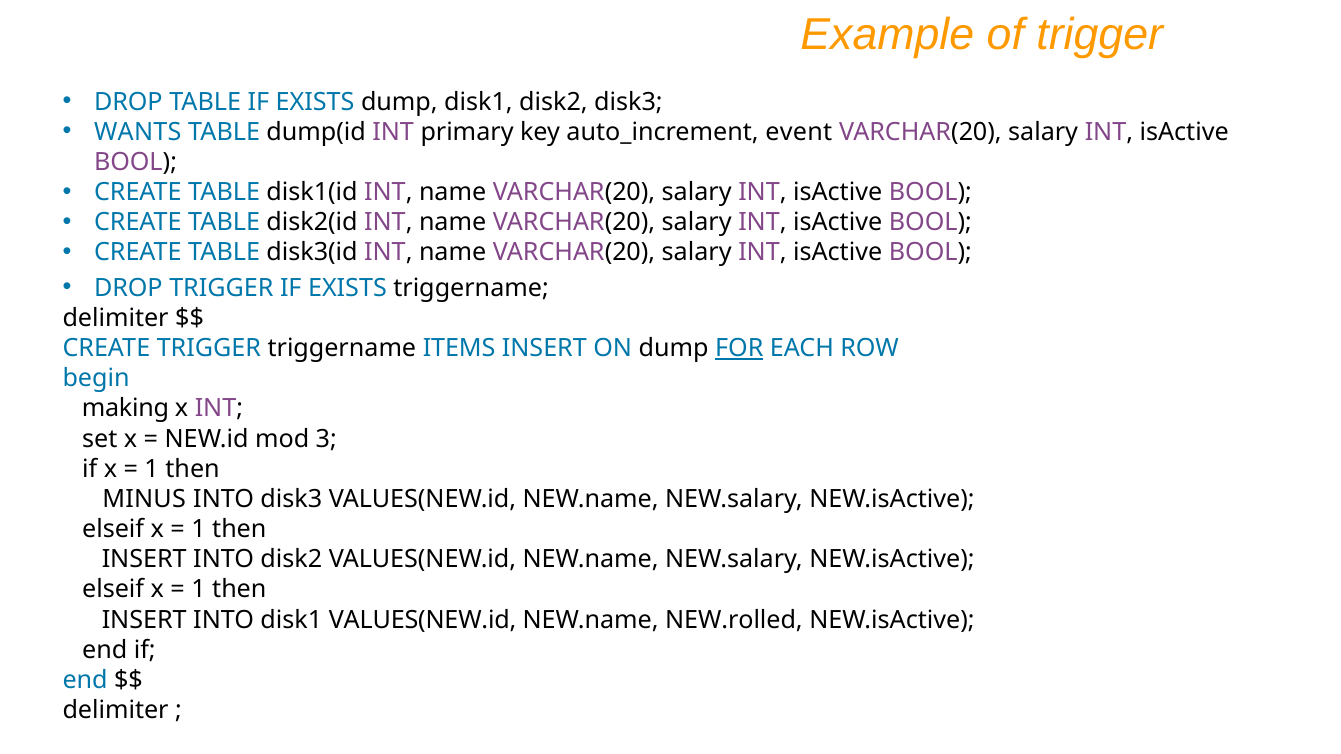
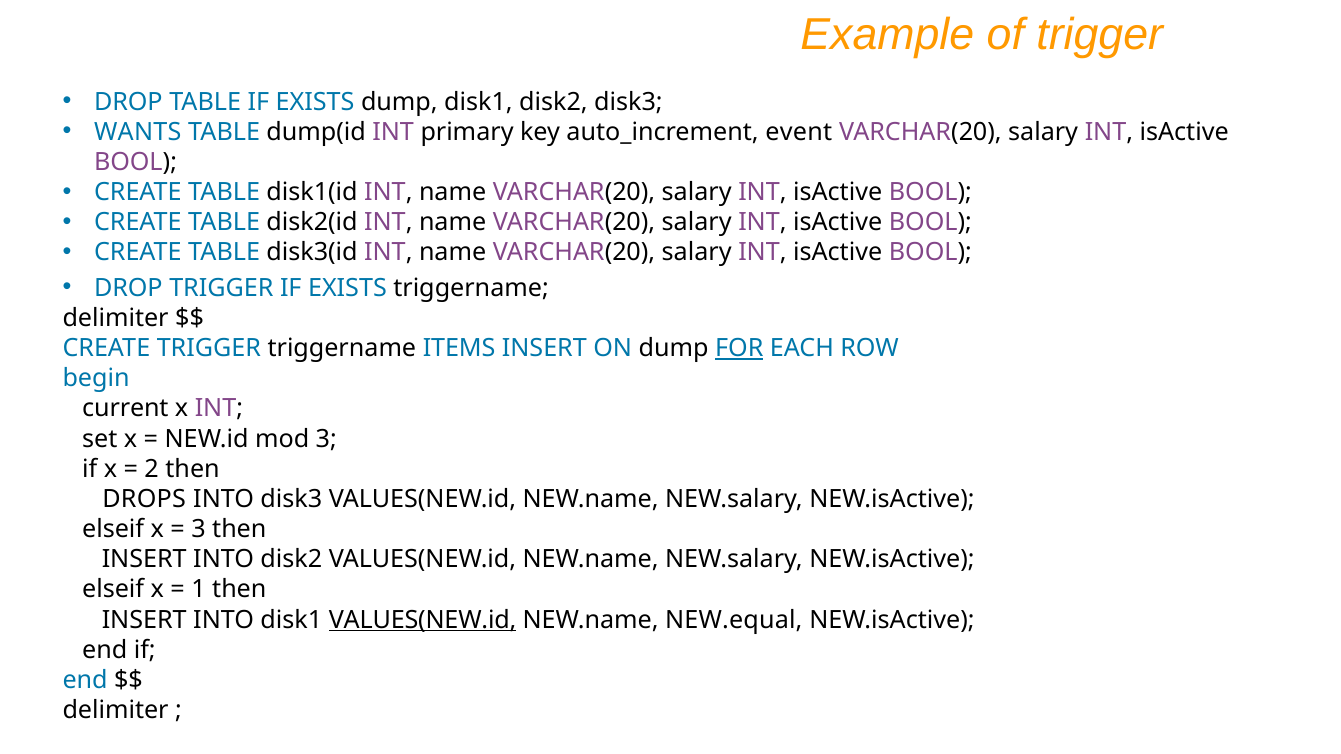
making: making -> current
1 at (152, 469): 1 -> 2
MINUS: MINUS -> DROPS
1 at (199, 530): 1 -> 3
VALUES(NEW.id at (423, 620) underline: none -> present
NEW.rolled: NEW.rolled -> NEW.equal
